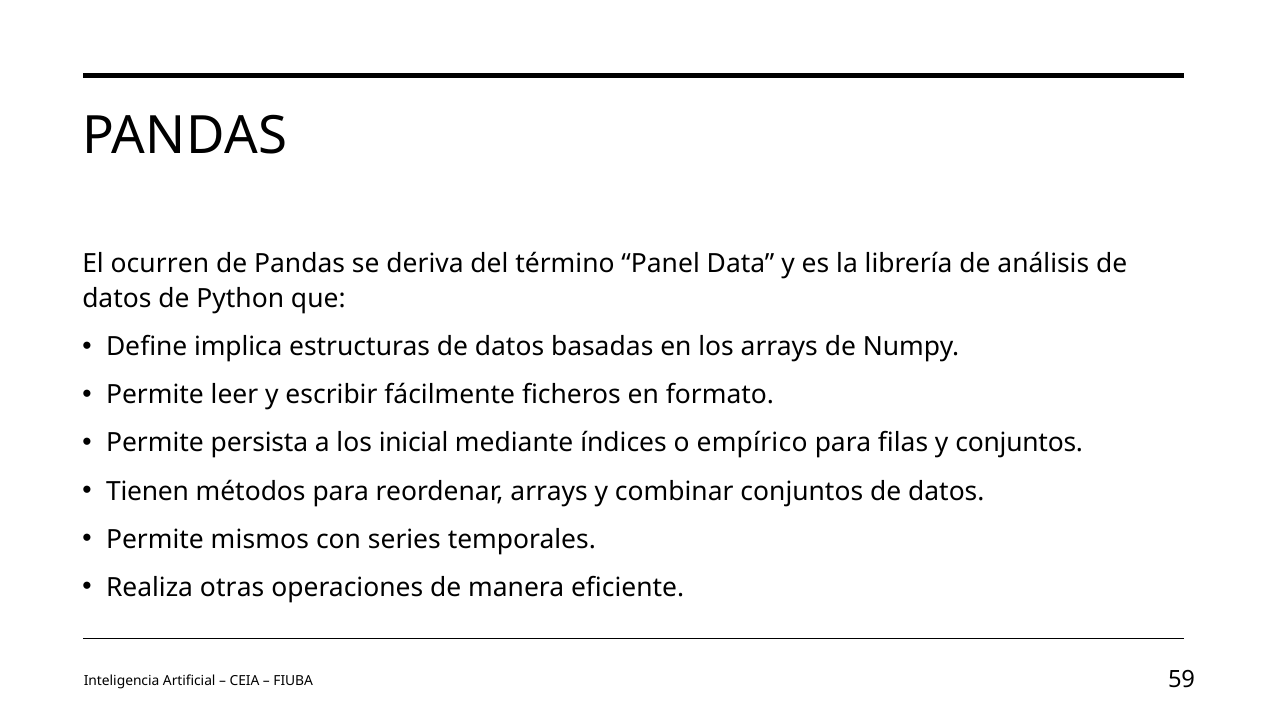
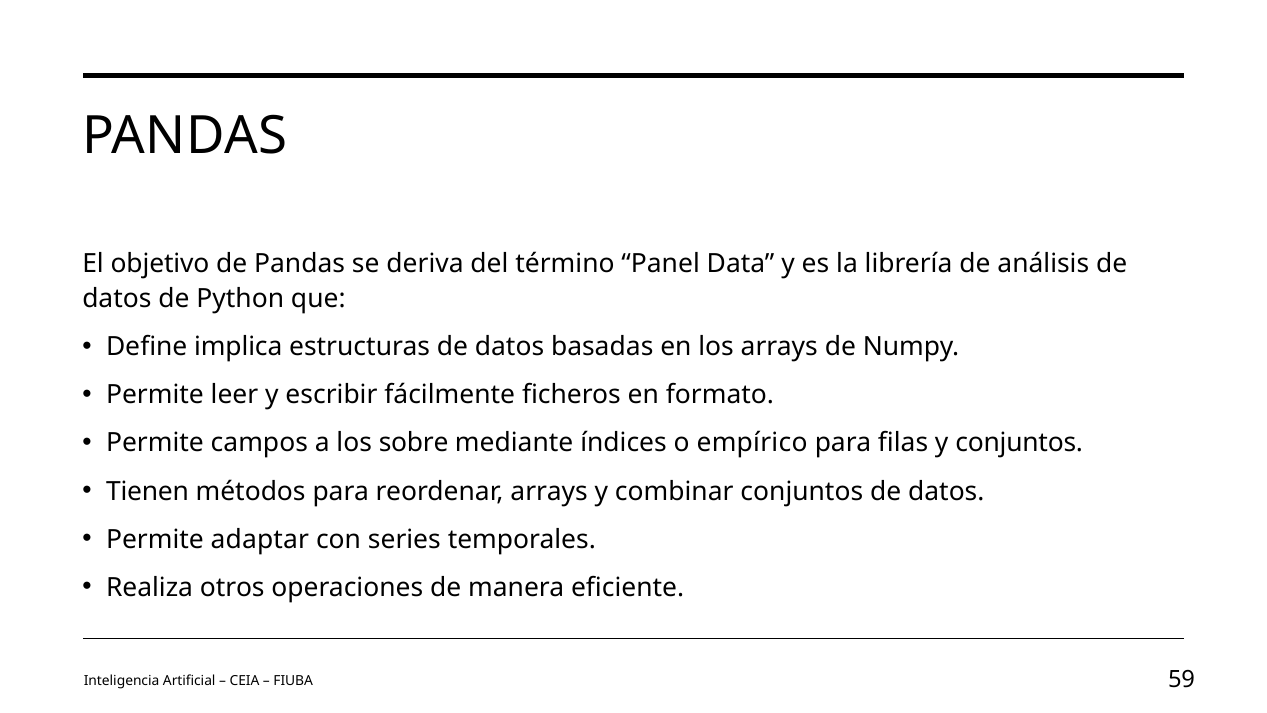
ocurren: ocurren -> objetivo
persista: persista -> campos
inicial: inicial -> sobre
mismos: mismos -> adaptar
otras: otras -> otros
